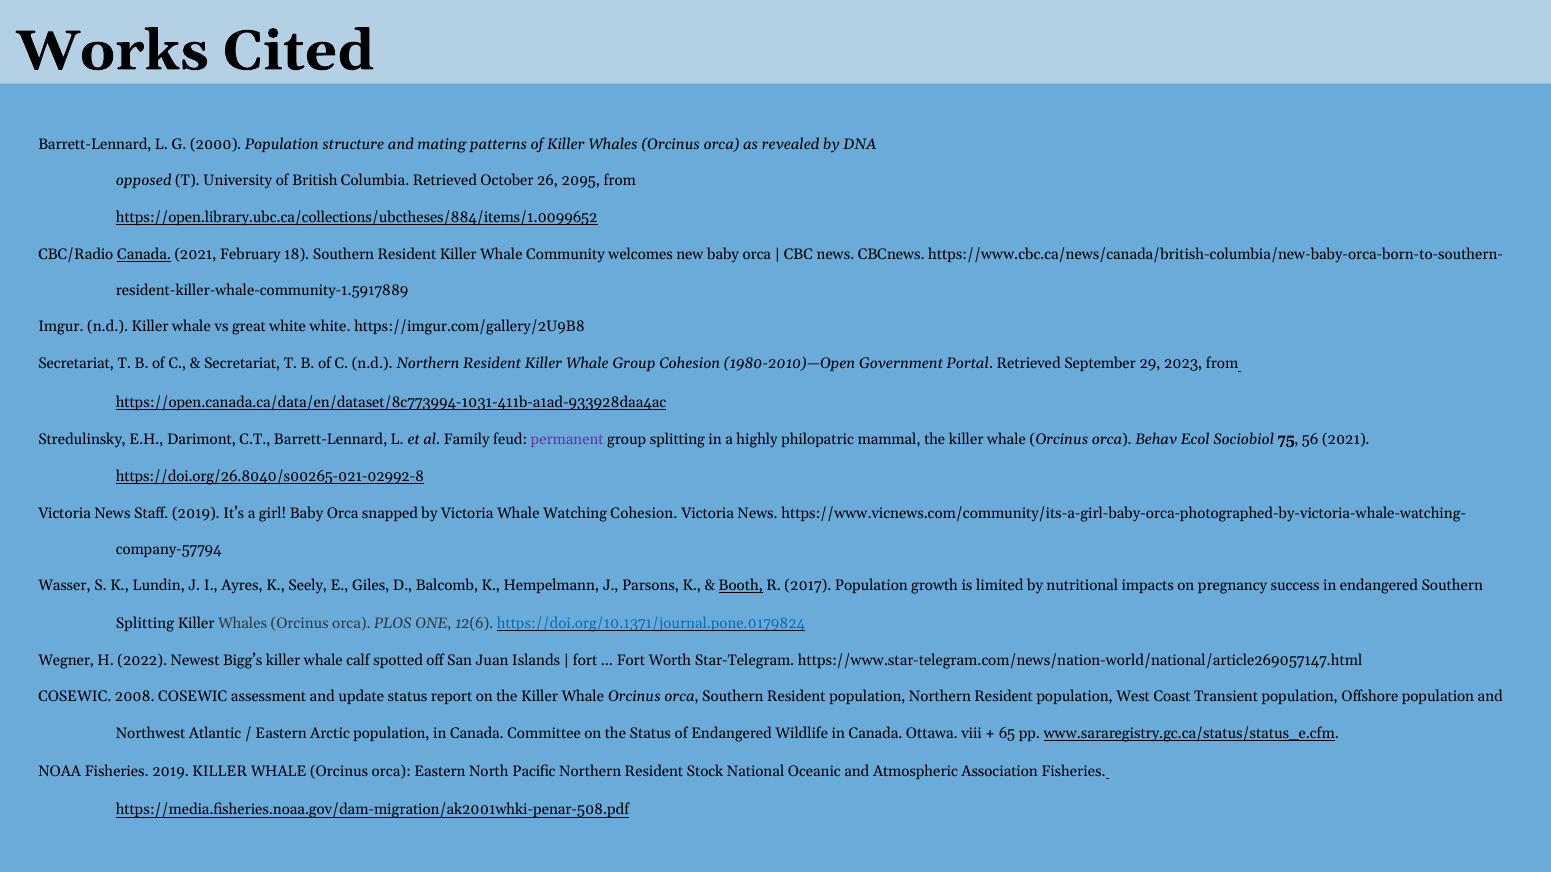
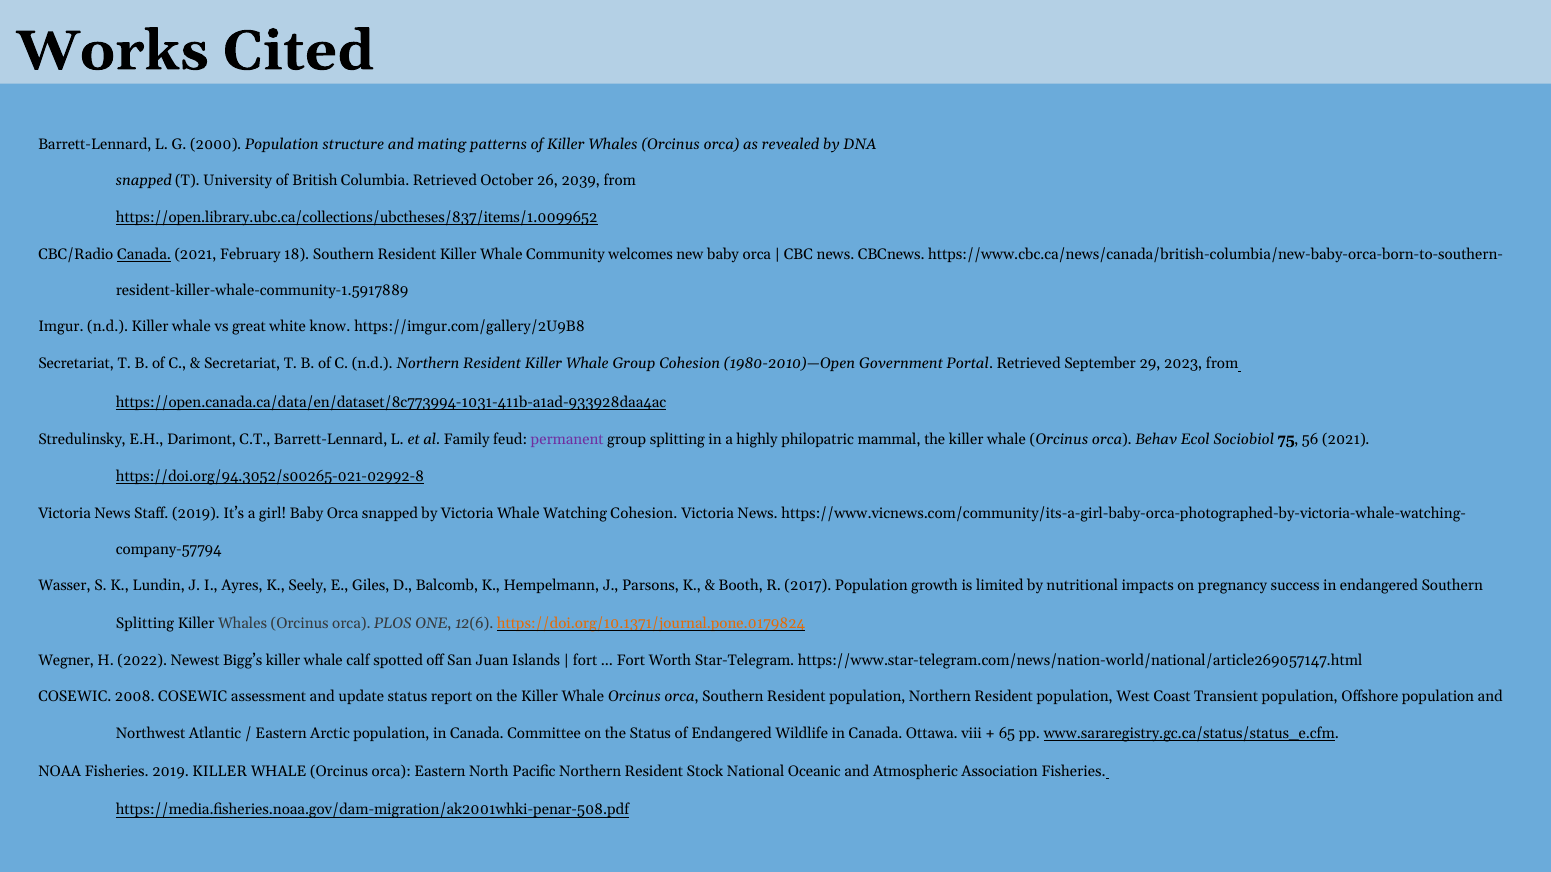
opposed at (144, 180): opposed -> snapped
2095: 2095 -> 2039
https://open.library.ubc.ca/collections/ubctheses/884/items/1.0099652: https://open.library.ubc.ca/collections/ubctheses/884/items/1.0099652 -> https://open.library.ubc.ca/collections/ubctheses/837/items/1.0099652
white white: white -> know
https://doi.org/26.8040/s00265-021-02992-8: https://doi.org/26.8040/s00265-021-02992-8 -> https://doi.org/94.3052/s00265-021-02992-8
Booth underline: present -> none
https://doi.org/10.1371/journal.pone.0179824 colour: blue -> orange
